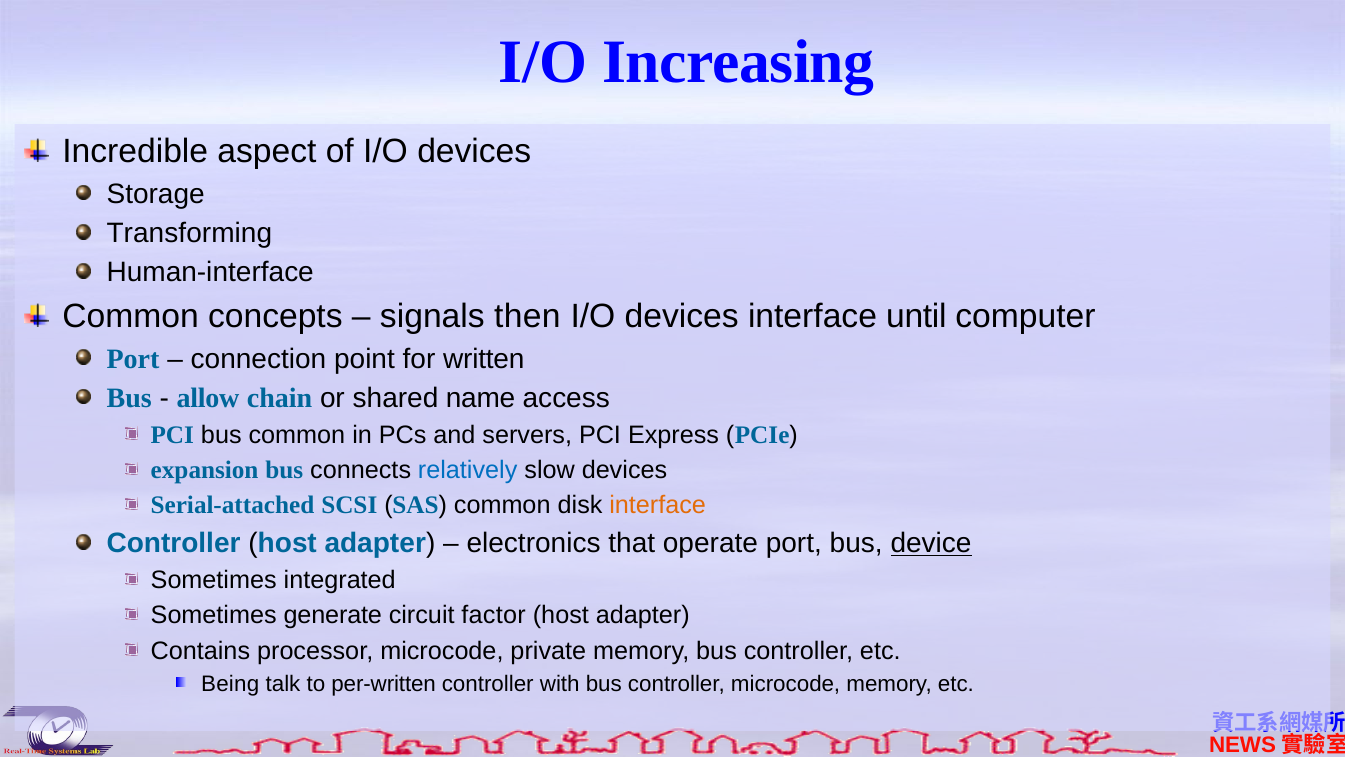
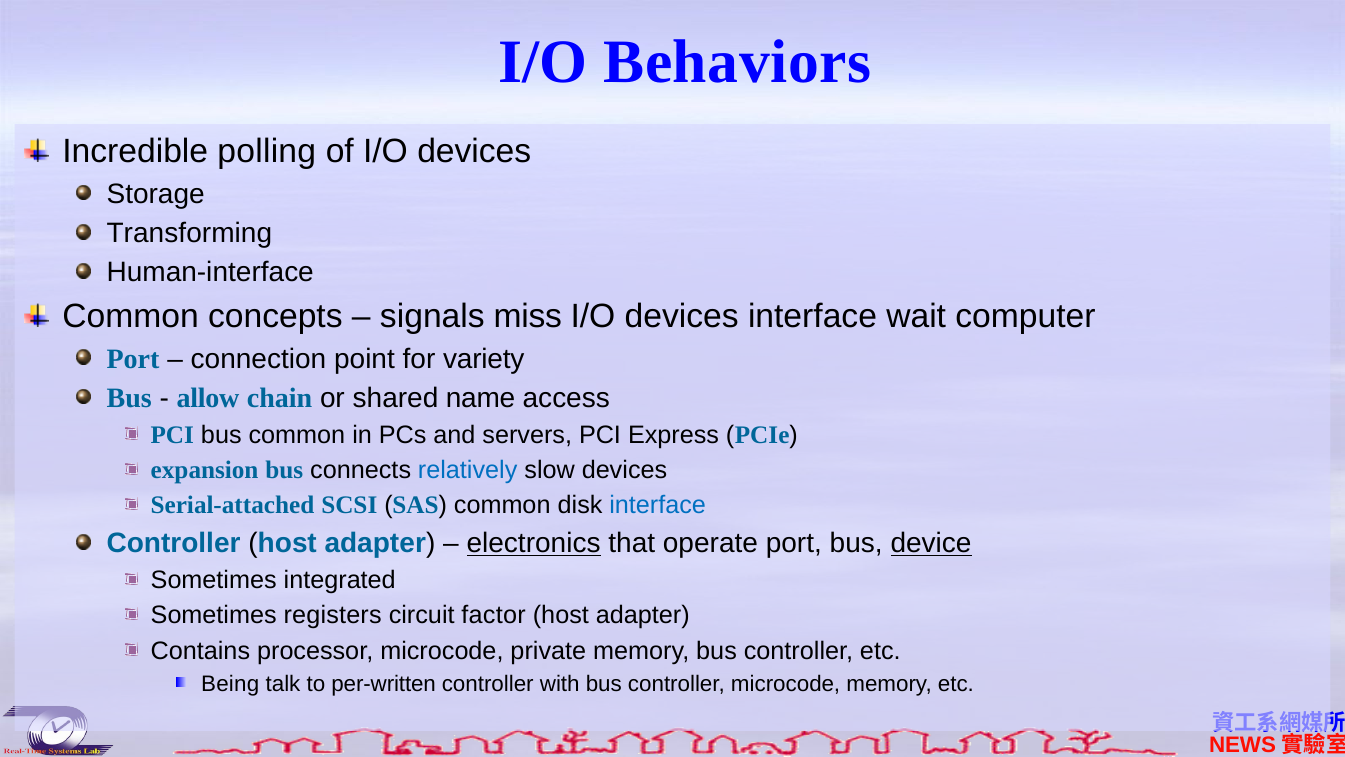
Increasing: Increasing -> Behaviors
aspect: aspect -> polling
then: then -> miss
until: until -> wait
written: written -> variety
interface at (658, 505) colour: orange -> blue
electronics underline: none -> present
generate: generate -> registers
